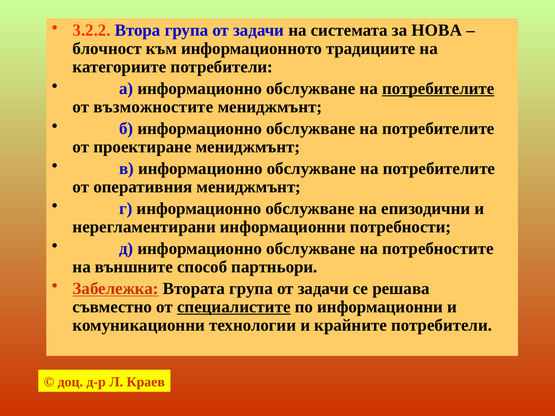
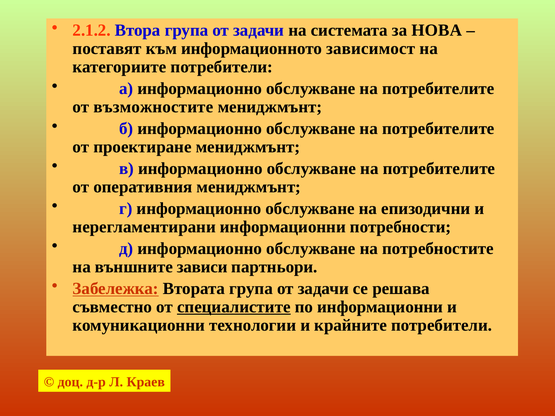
3.2.2: 3.2.2 -> 2.1.2
блочност: блочност -> поставят
традициите: традициите -> зависимост
потребителите at (438, 89) underline: present -> none
способ: способ -> зависи
